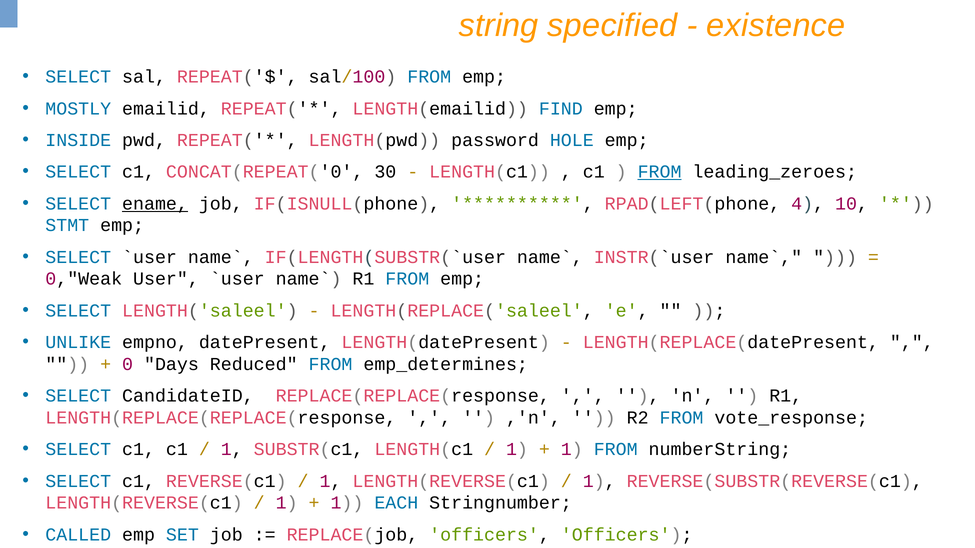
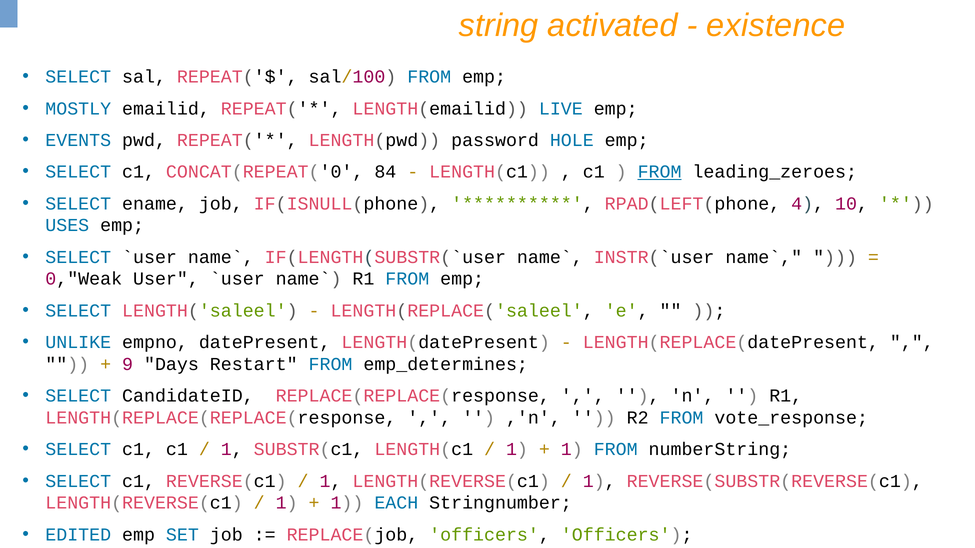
specified: specified -> activated
FIND: FIND -> LIVE
INSIDE: INSIDE -> EVENTS
30: 30 -> 84
ename underline: present -> none
STMT: STMT -> USES
0: 0 -> 9
Reduced: Reduced -> Restart
CALLED: CALLED -> EDITED
